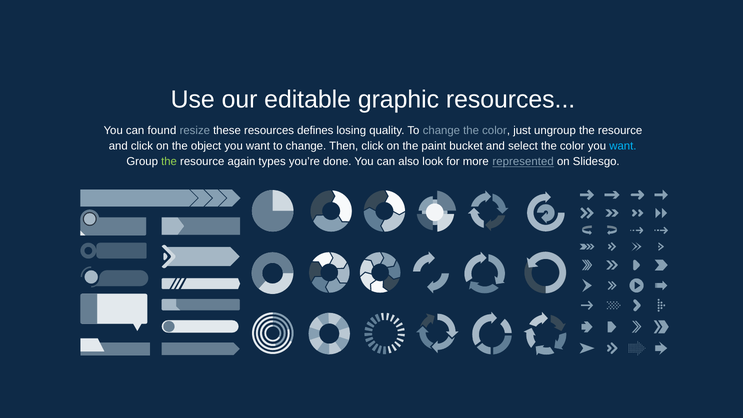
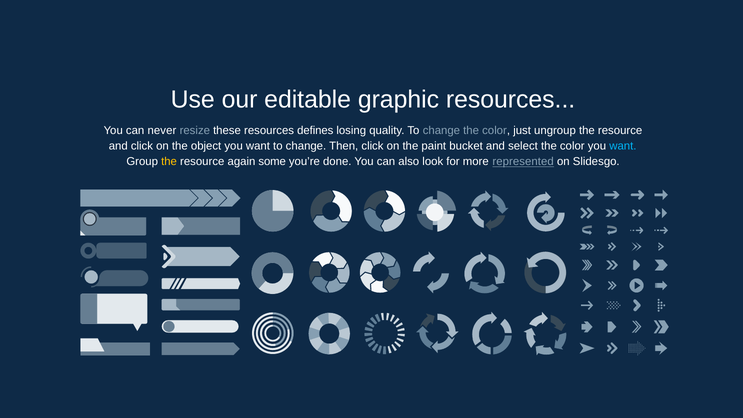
found: found -> never
the at (169, 162) colour: light green -> yellow
types: types -> some
